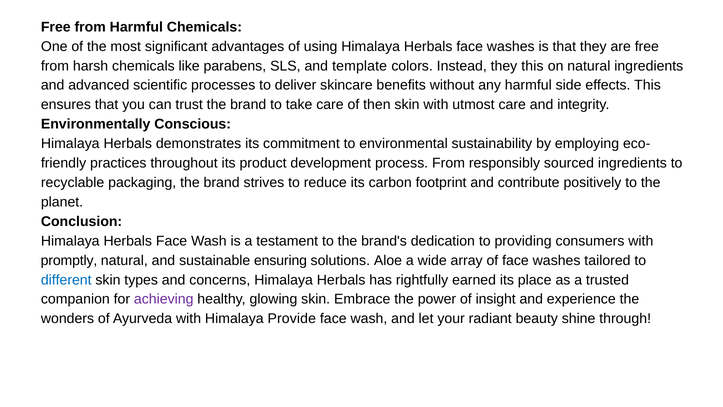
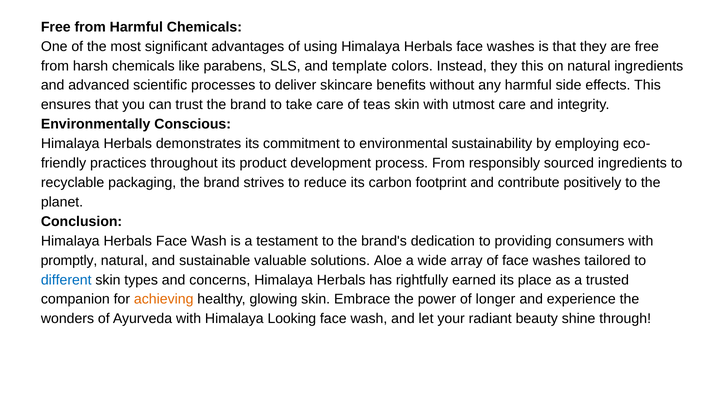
then: then -> teas
ensuring: ensuring -> valuable
achieving colour: purple -> orange
insight: insight -> longer
Provide: Provide -> Looking
